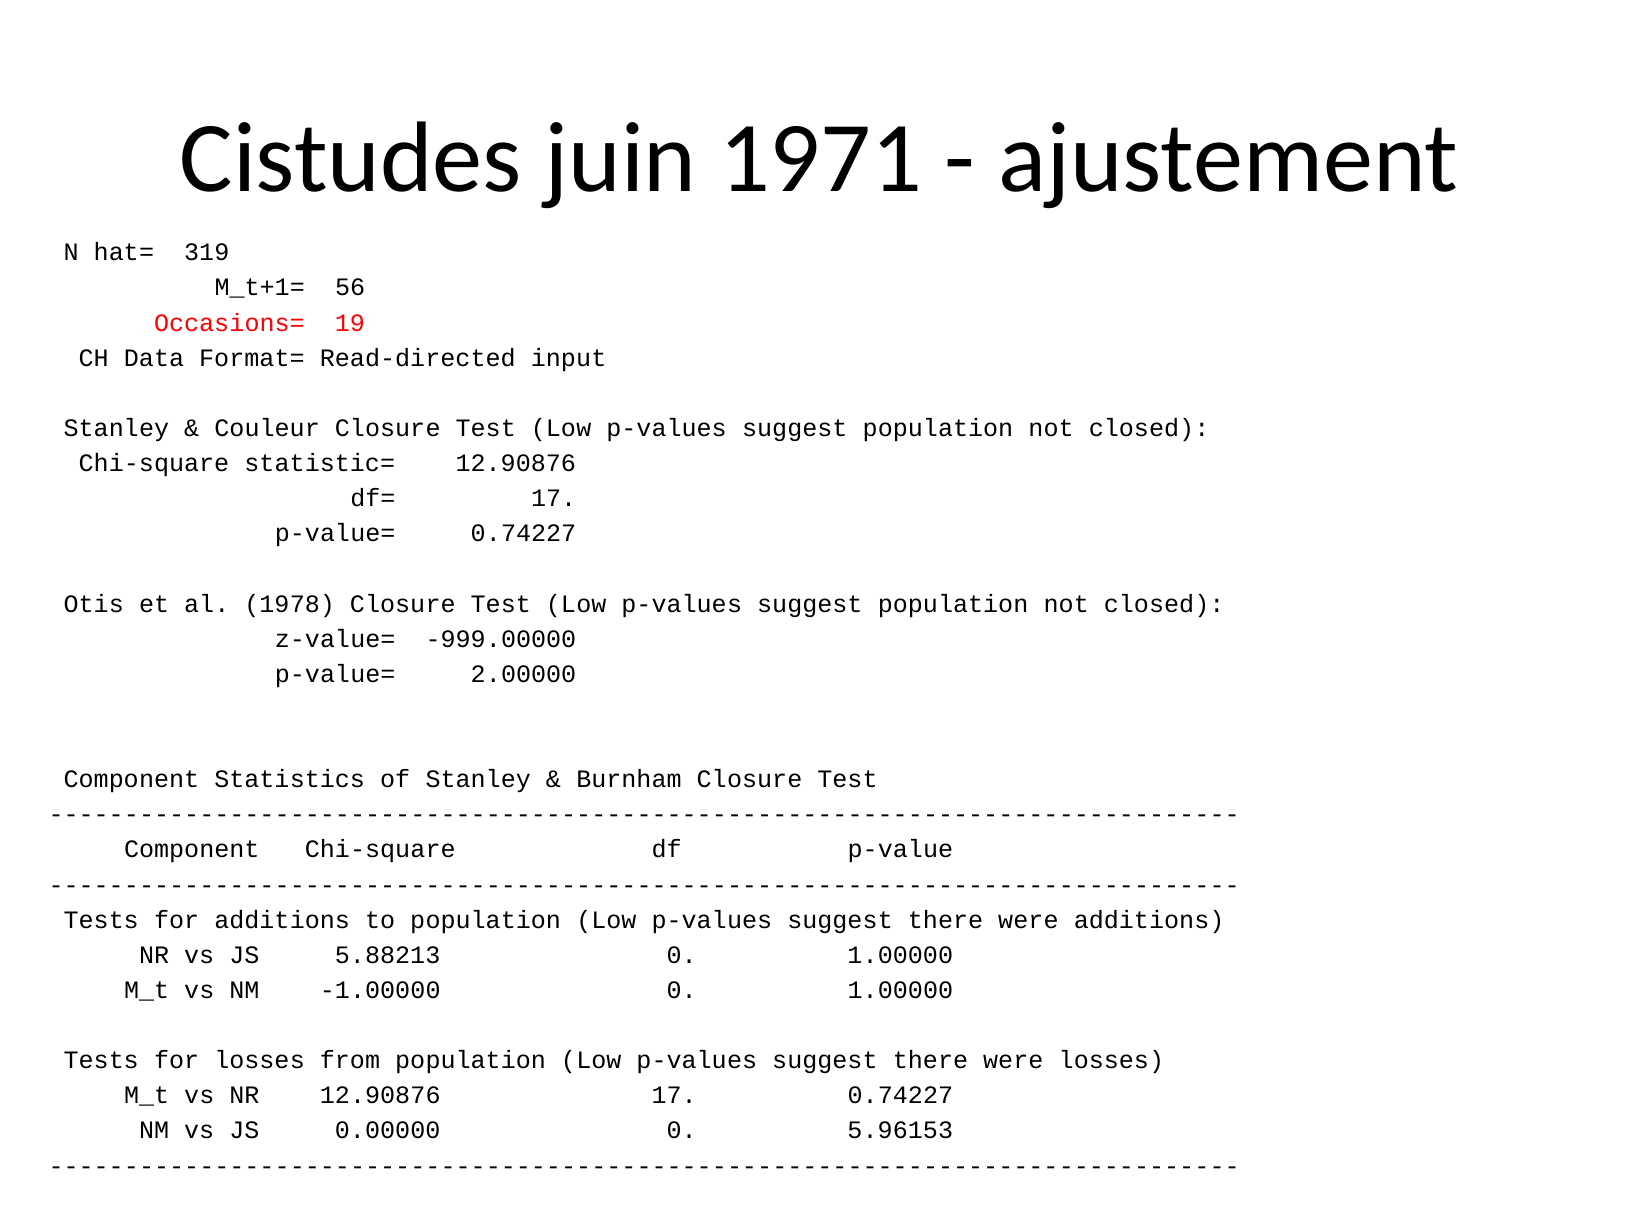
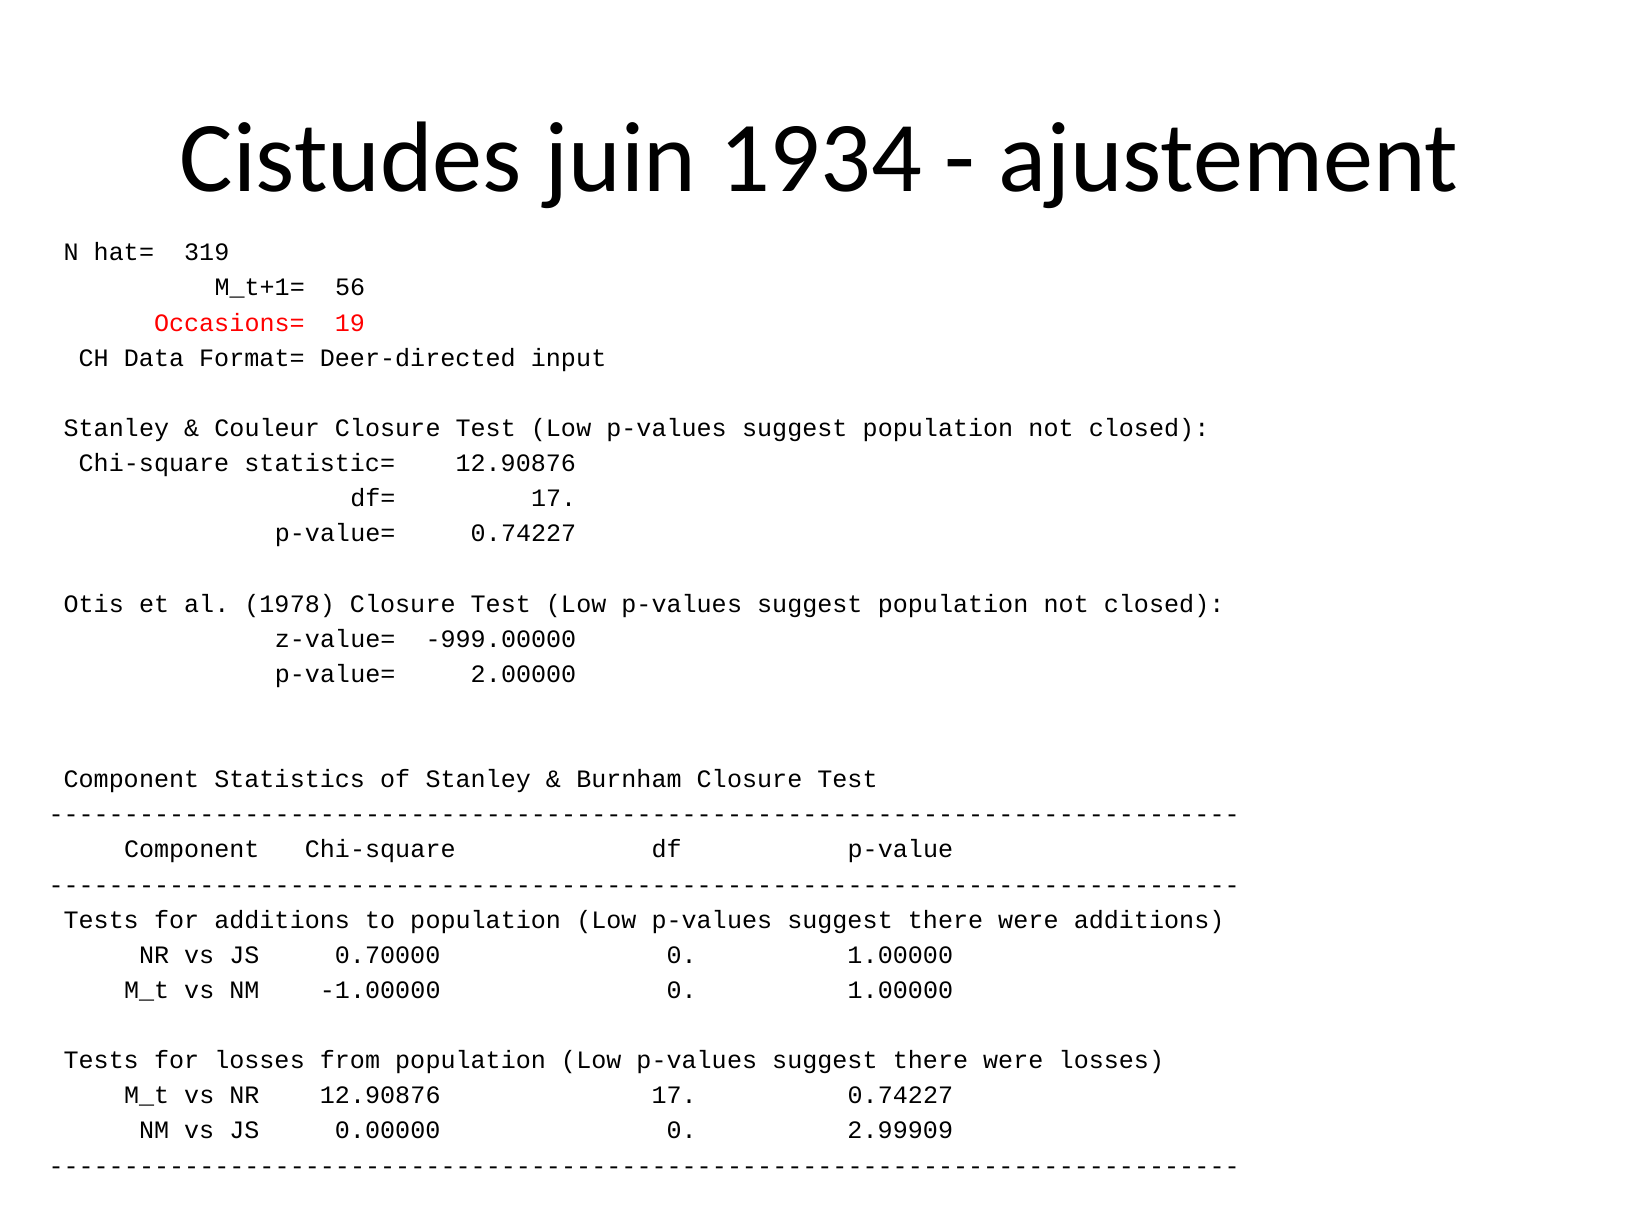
1971: 1971 -> 1934
Read-directed: Read-directed -> Deer-directed
5.88213: 5.88213 -> 0.70000
5.96153: 5.96153 -> 2.99909
